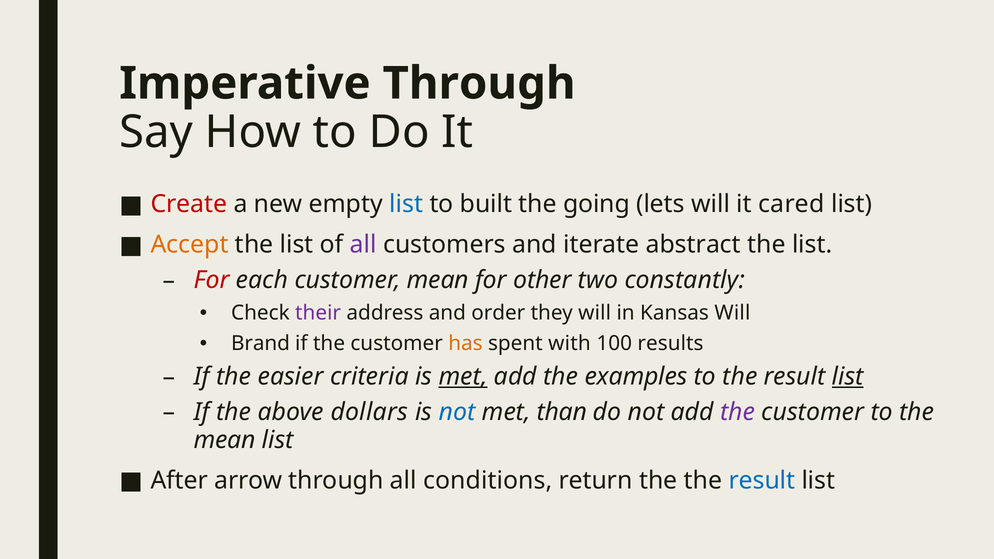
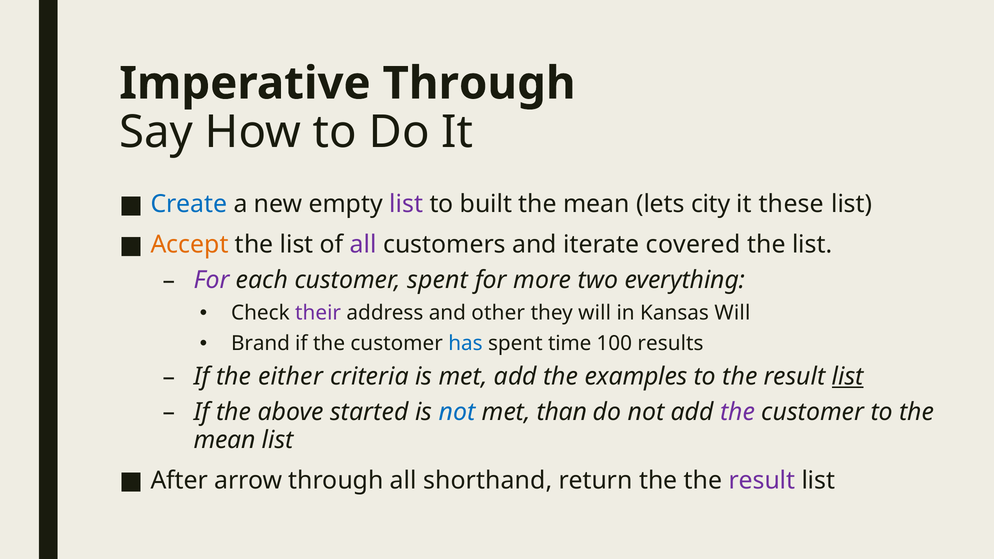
Create colour: red -> blue
list at (406, 204) colour: blue -> purple
going at (597, 204): going -> mean
lets will: will -> city
cared: cared -> these
abstract: abstract -> covered
For at (212, 280) colour: red -> purple
customer mean: mean -> spent
other: other -> more
constantly: constantly -> everything
order: order -> other
has colour: orange -> blue
with: with -> time
easier: easier -> either
met at (463, 377) underline: present -> none
dollars: dollars -> started
conditions: conditions -> shorthand
result at (762, 480) colour: blue -> purple
